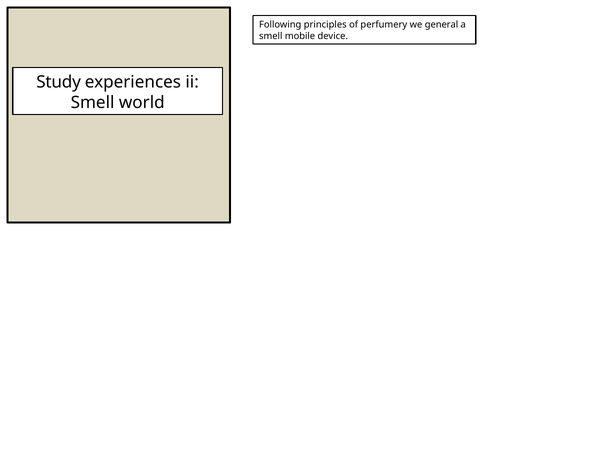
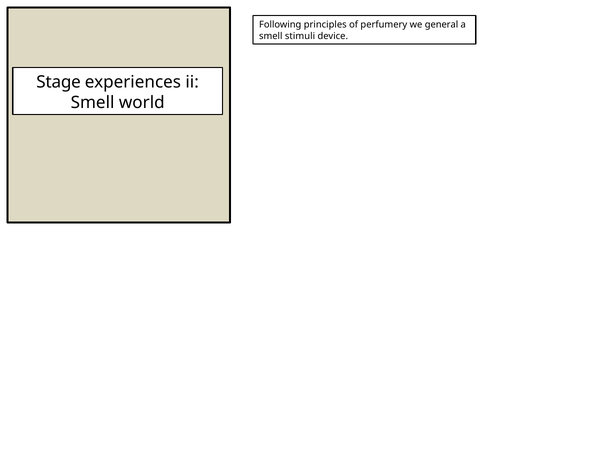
mobile: mobile -> stimuli
Study: Study -> Stage
